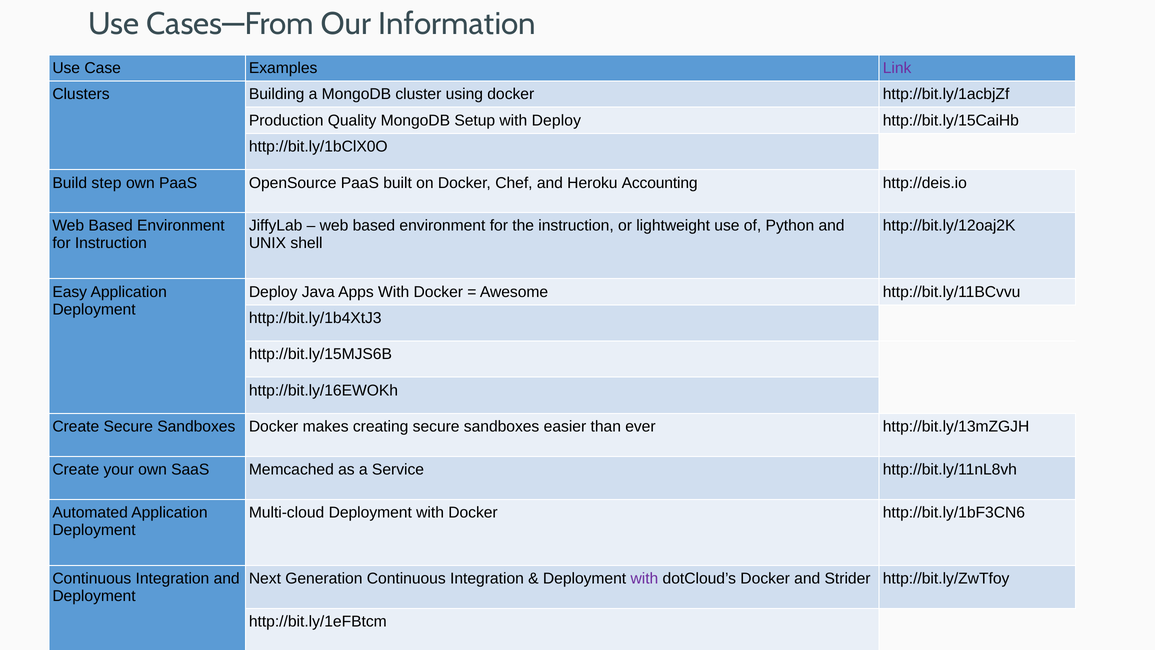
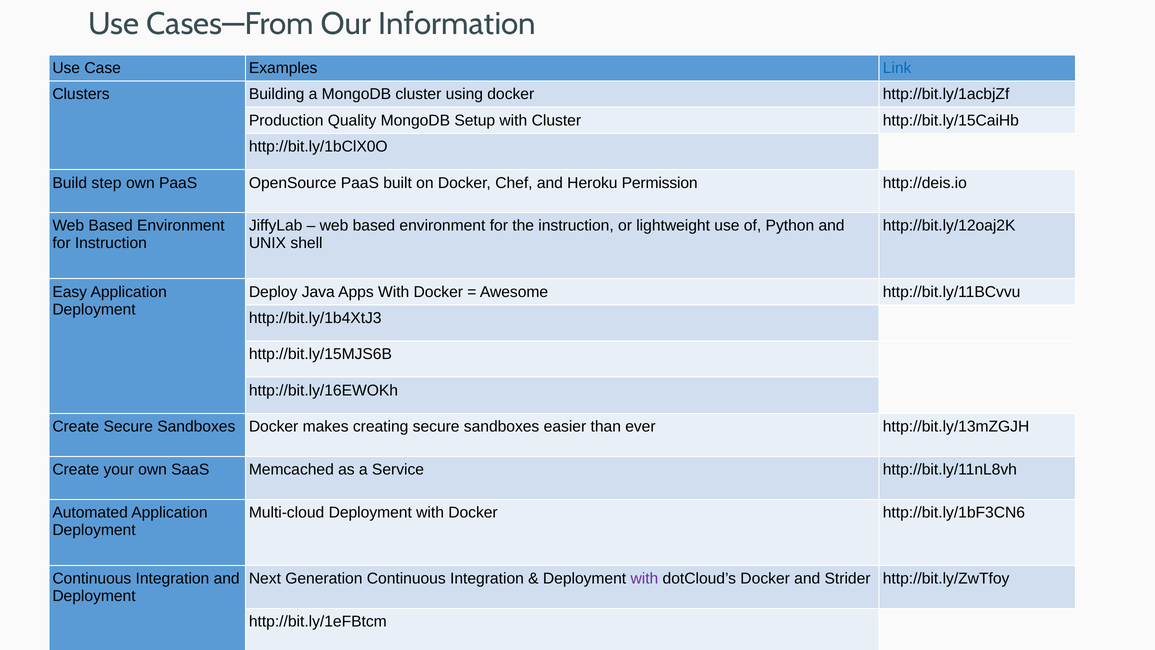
Link colour: purple -> blue
with Deploy: Deploy -> Cluster
Accounting: Accounting -> Permission
